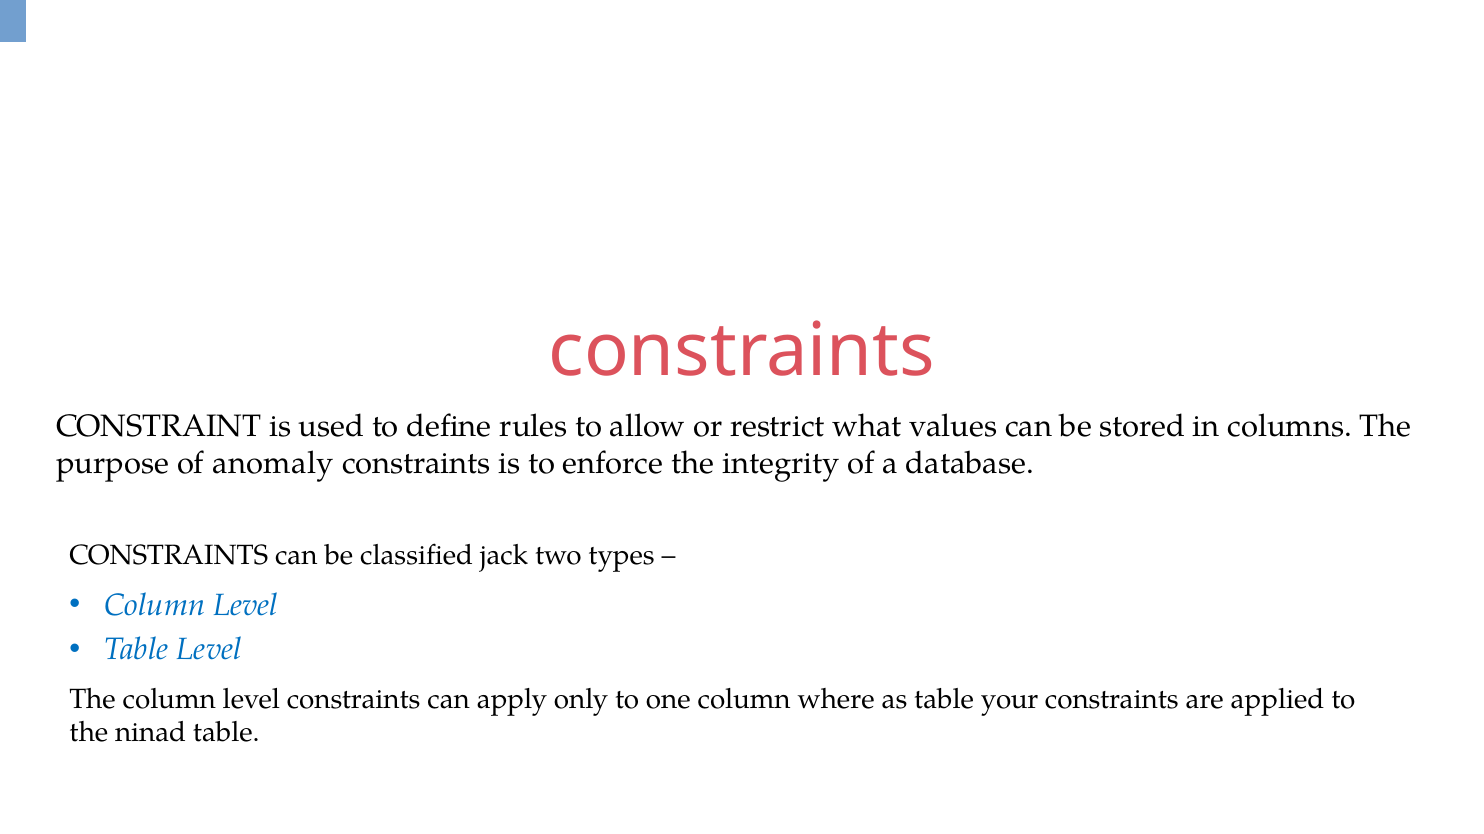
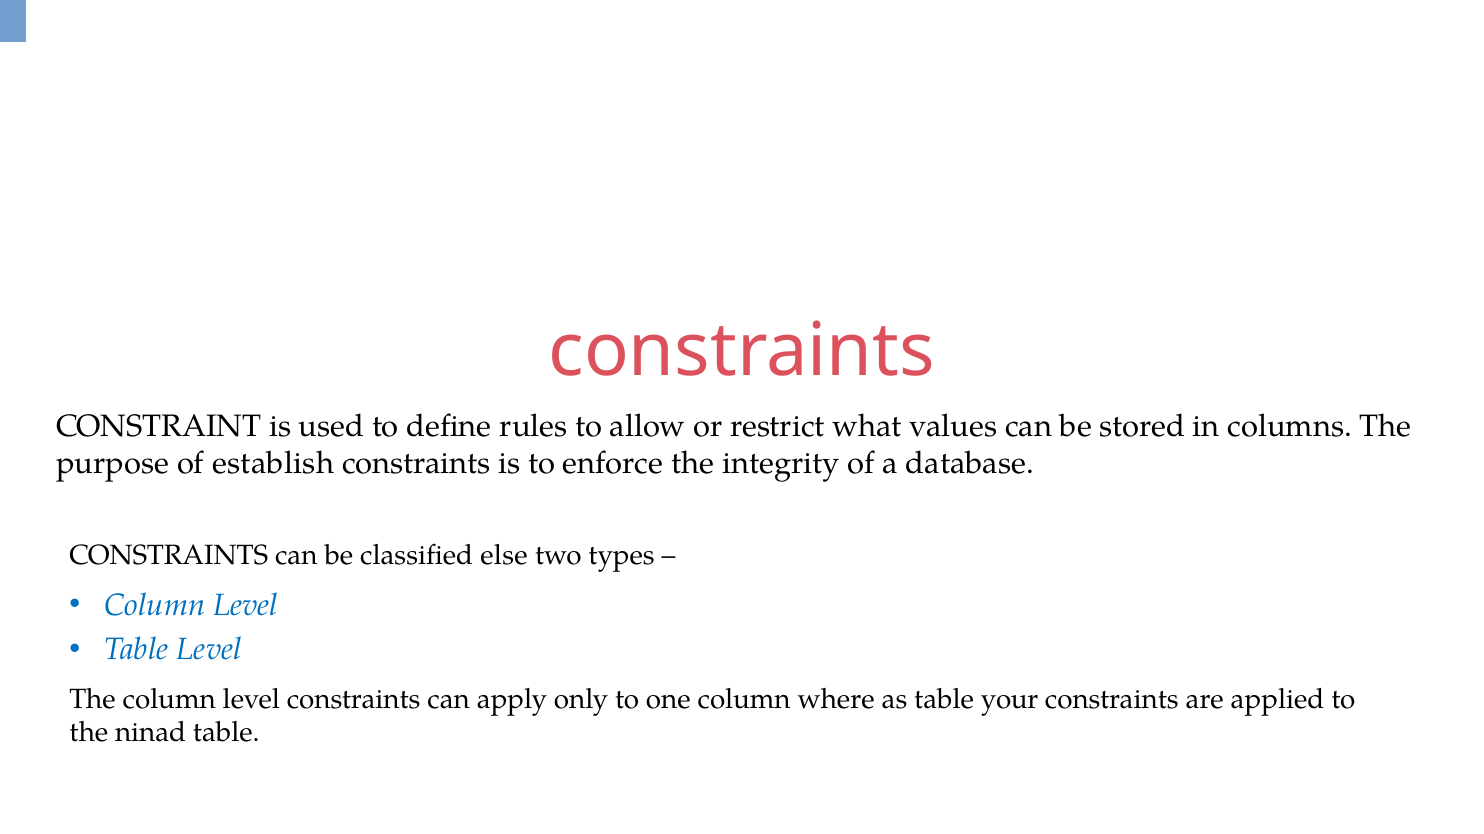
anomaly: anomaly -> establish
jack: jack -> else
